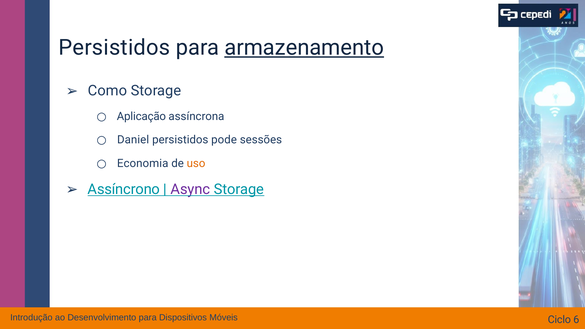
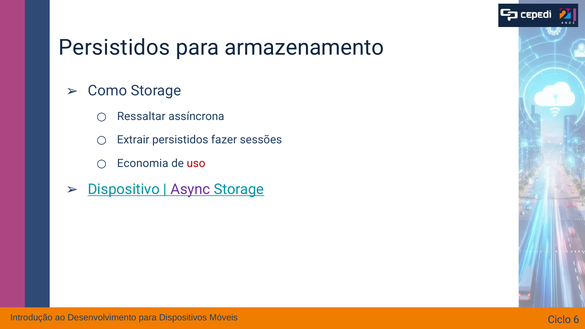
armazenamento underline: present -> none
Aplicação: Aplicação -> Ressaltar
Daniel: Daniel -> Extrair
pode: pode -> fazer
uso colour: orange -> red
Assíncrono: Assíncrono -> Dispositivo
